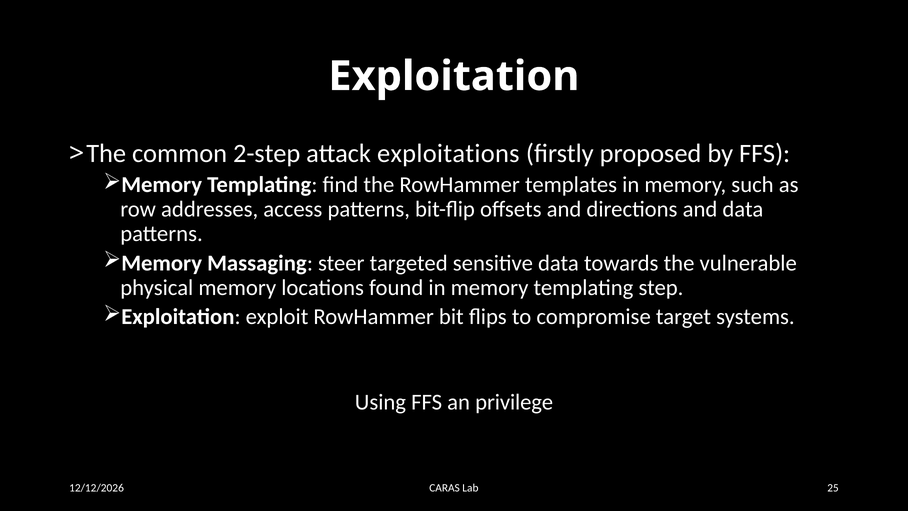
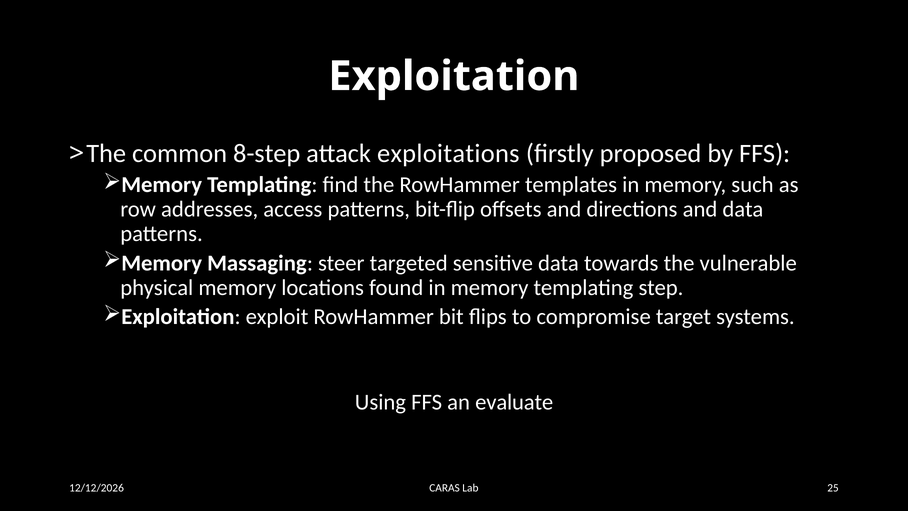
2-step: 2-step -> 8-step
privilege: privilege -> evaluate
